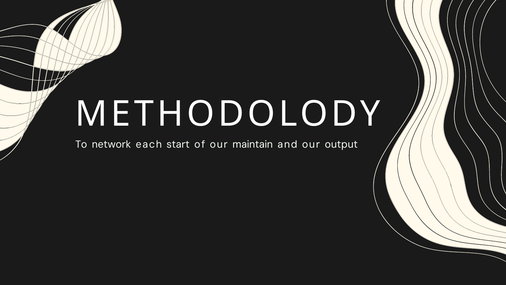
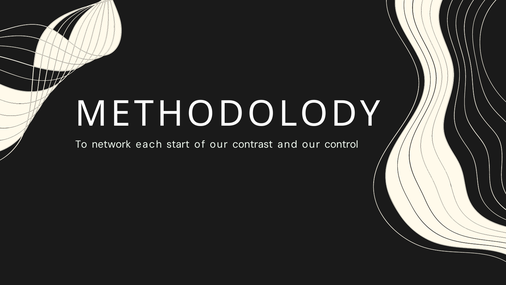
maintain: maintain -> contrast
output: output -> control
